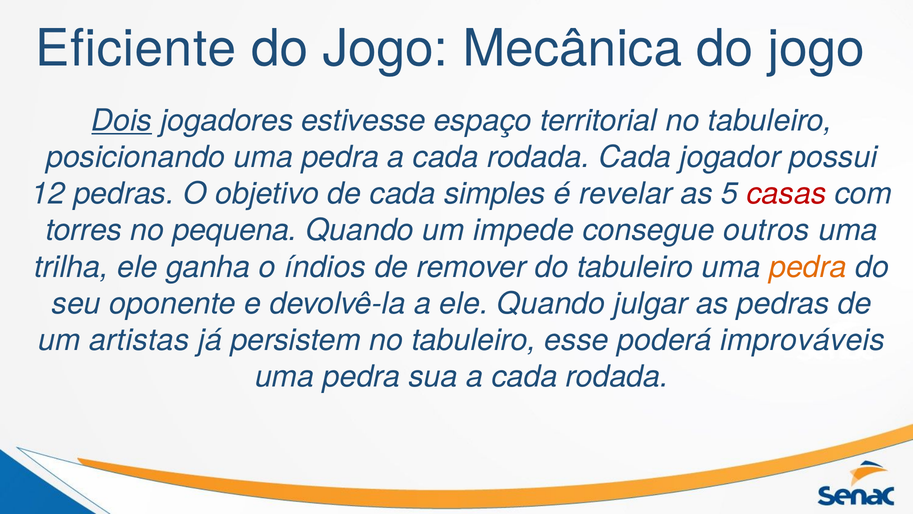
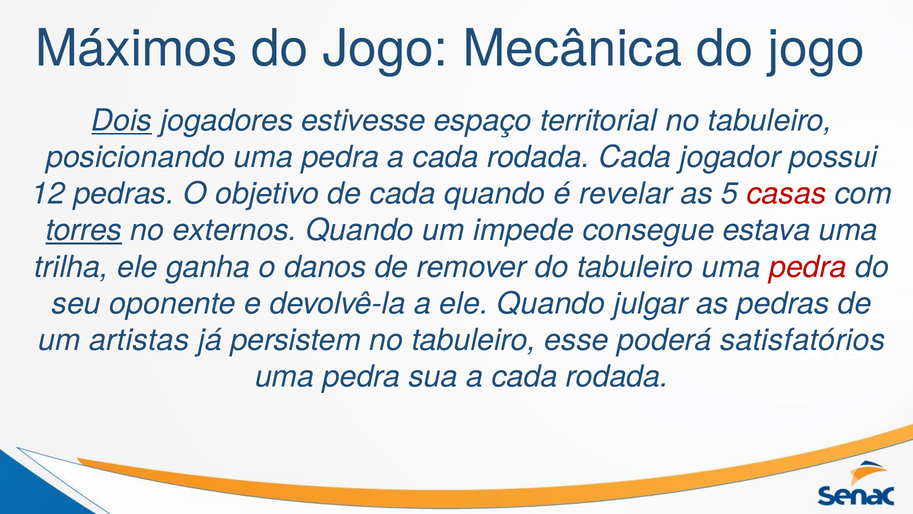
Eficiente: Eficiente -> Máximos
cada simples: simples -> quando
torres underline: none -> present
pequena: pequena -> externos
outros: outros -> estava
índios: índios -> danos
pedra at (808, 267) colour: orange -> red
improváveis: improváveis -> satisfatórios
